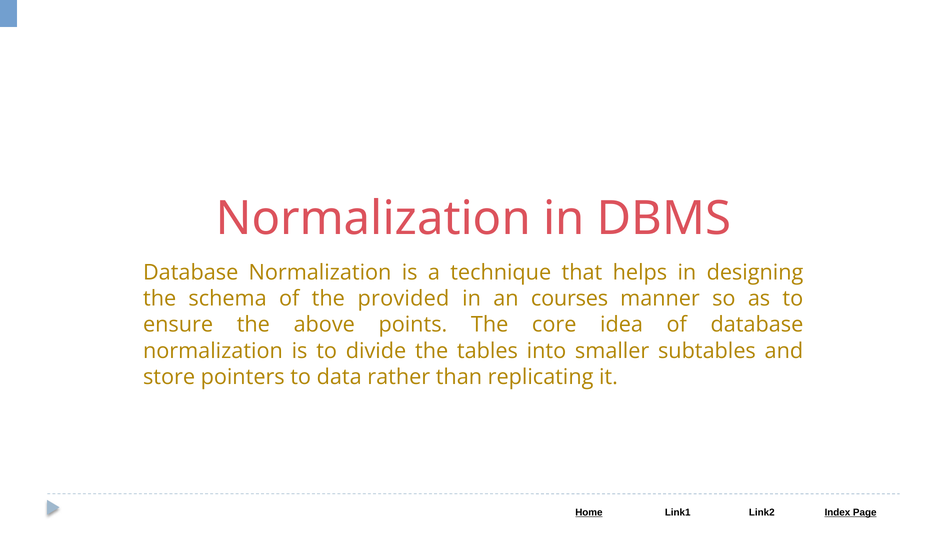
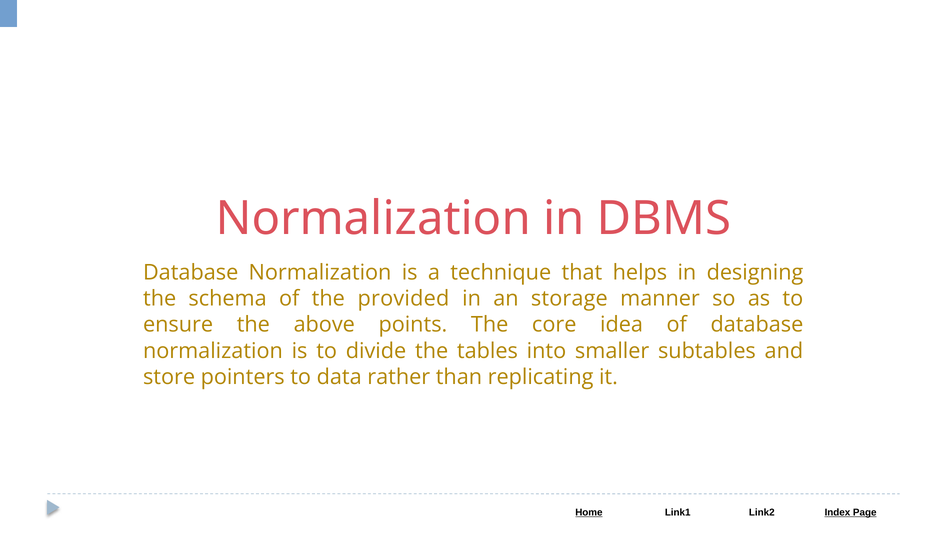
courses: courses -> storage
